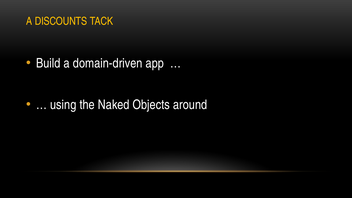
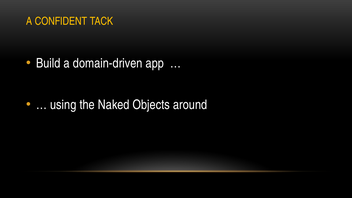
DISCOUNTS: DISCOUNTS -> CONFIDENT
